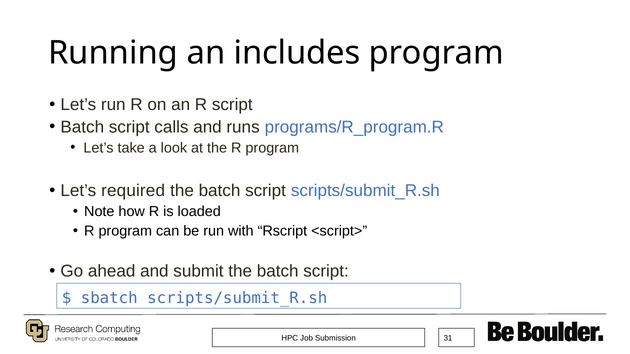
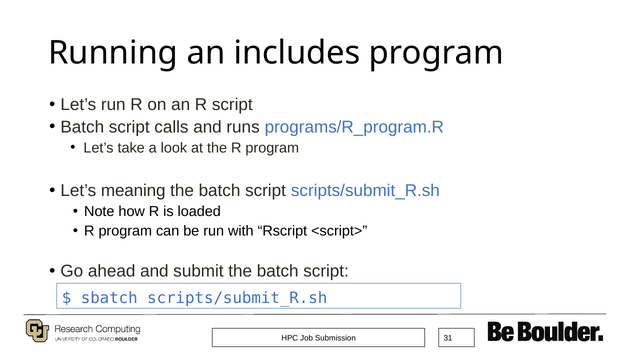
required: required -> meaning
